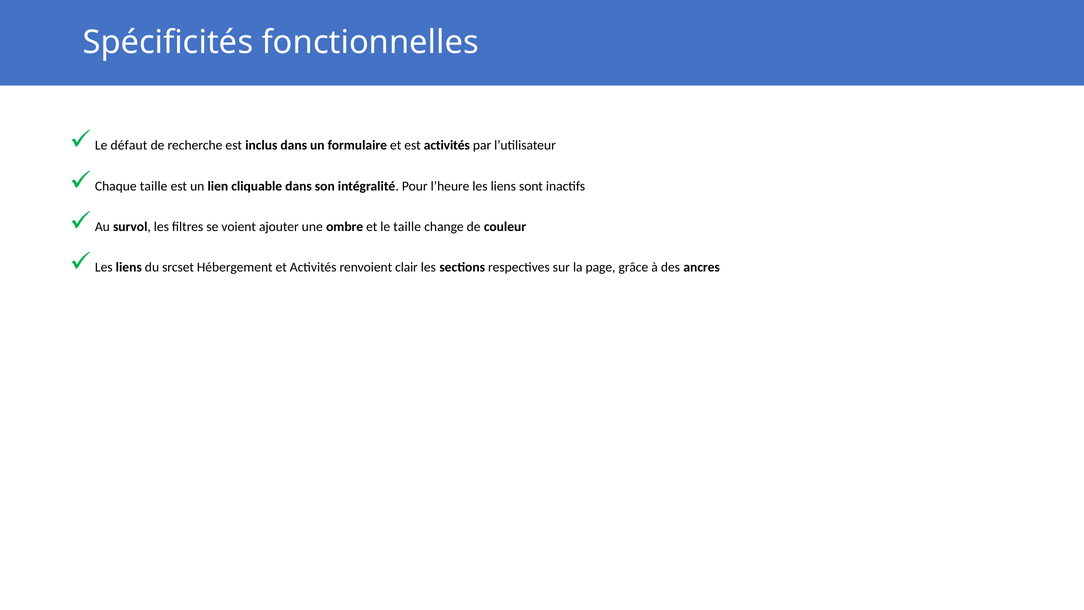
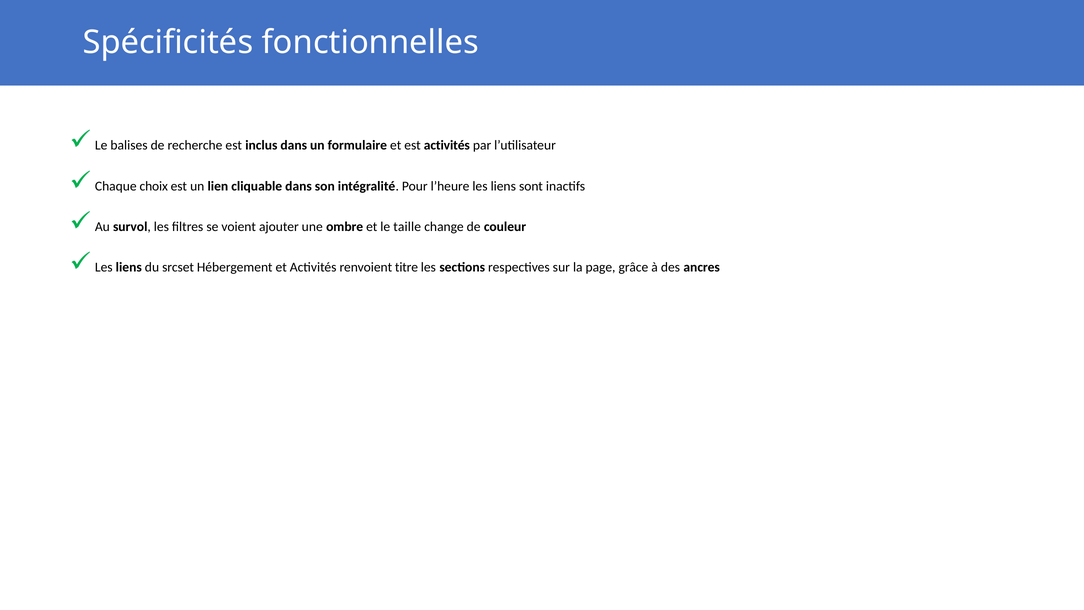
défaut: défaut -> balises
Chaque taille: taille -> choix
clair: clair -> titre
